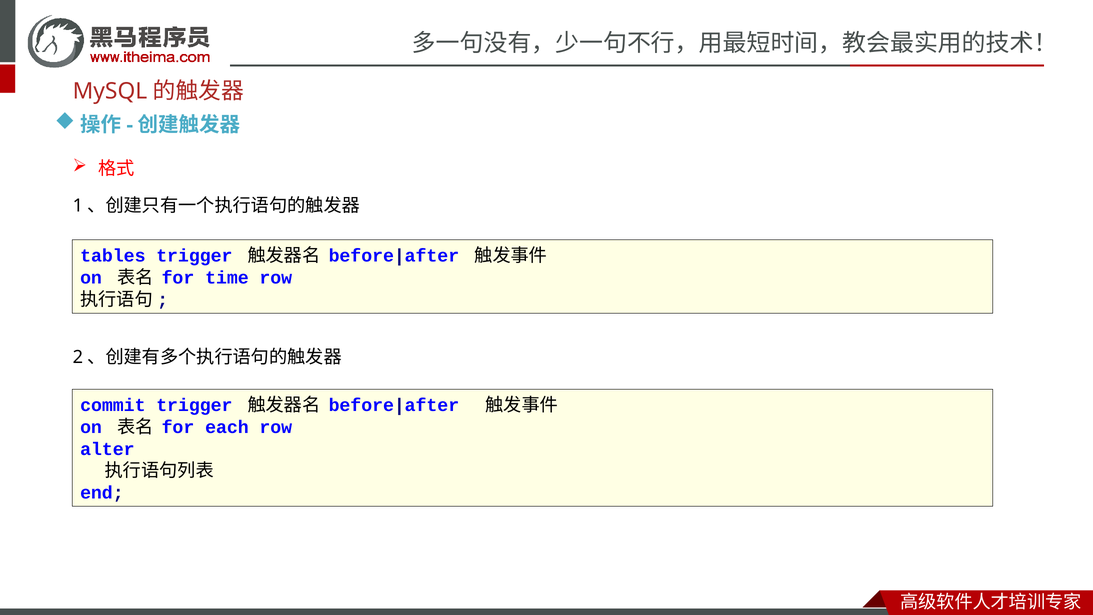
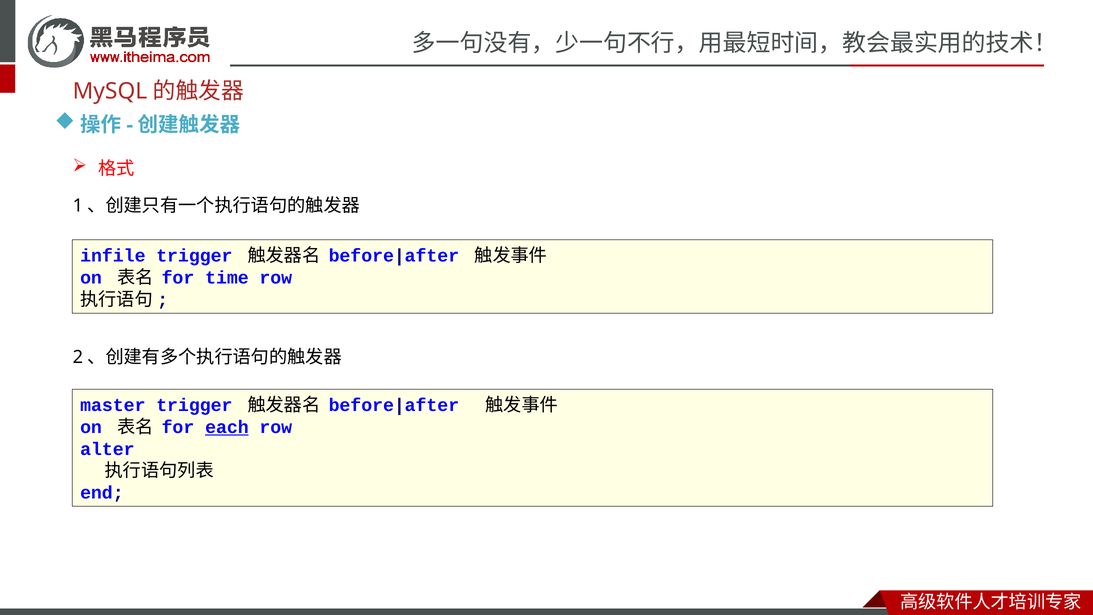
tables: tables -> infile
commit: commit -> master
each underline: none -> present
